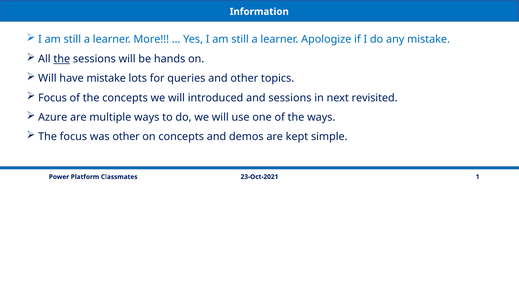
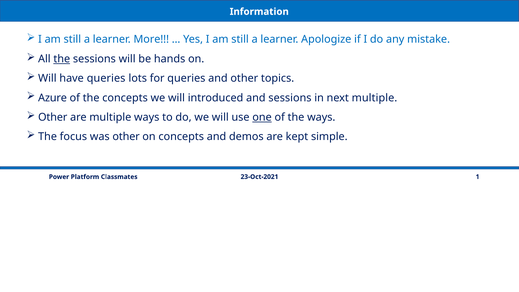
have mistake: mistake -> queries
Focus at (53, 98): Focus -> Azure
next revisited: revisited -> multiple
Azure at (53, 117): Azure -> Other
one underline: none -> present
